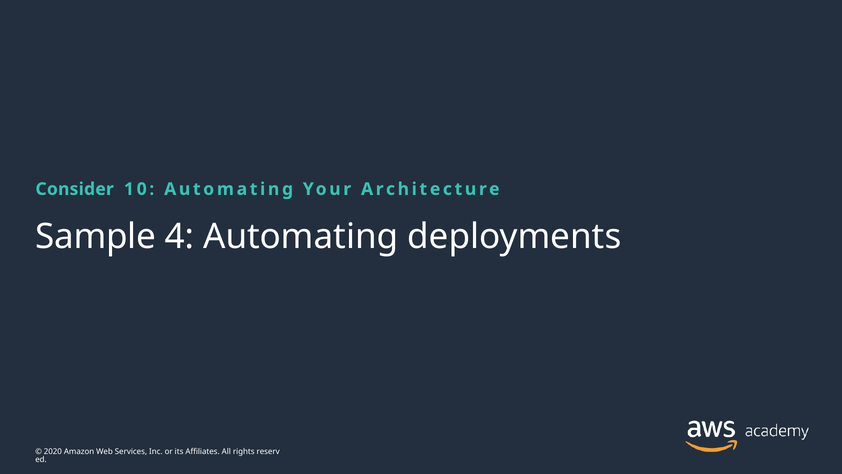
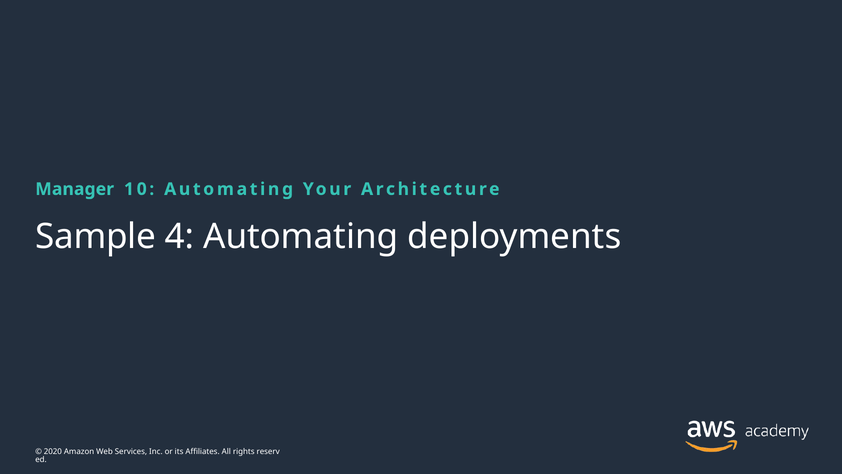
Consider: Consider -> Manager
